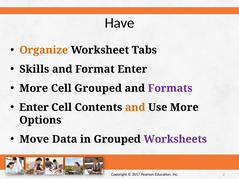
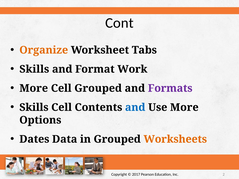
Have: Have -> Cont
Format Enter: Enter -> Work
Enter at (34, 107): Enter -> Skills
and at (135, 107) colour: orange -> blue
Move: Move -> Dates
Worksheets colour: purple -> orange
